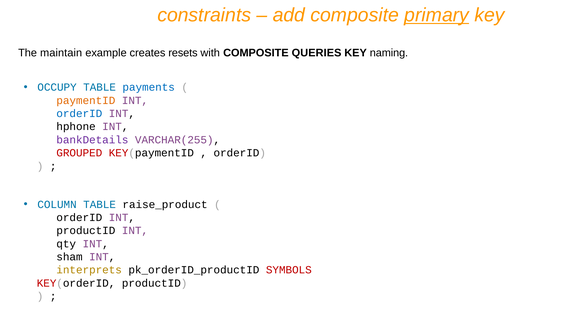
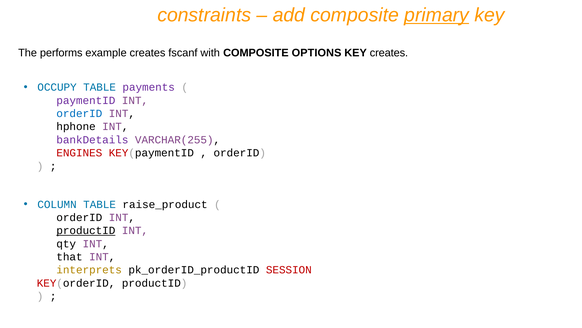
maintain: maintain -> performs
resets: resets -> fscanf
QUERIES: QUERIES -> OPTIONS
KEY naming: naming -> creates
payments colour: blue -> purple
paymentID colour: orange -> purple
GROUPED: GROUPED -> ENGINES
productID at (86, 230) underline: none -> present
sham: sham -> that
SYMBOLS: SYMBOLS -> SESSION
